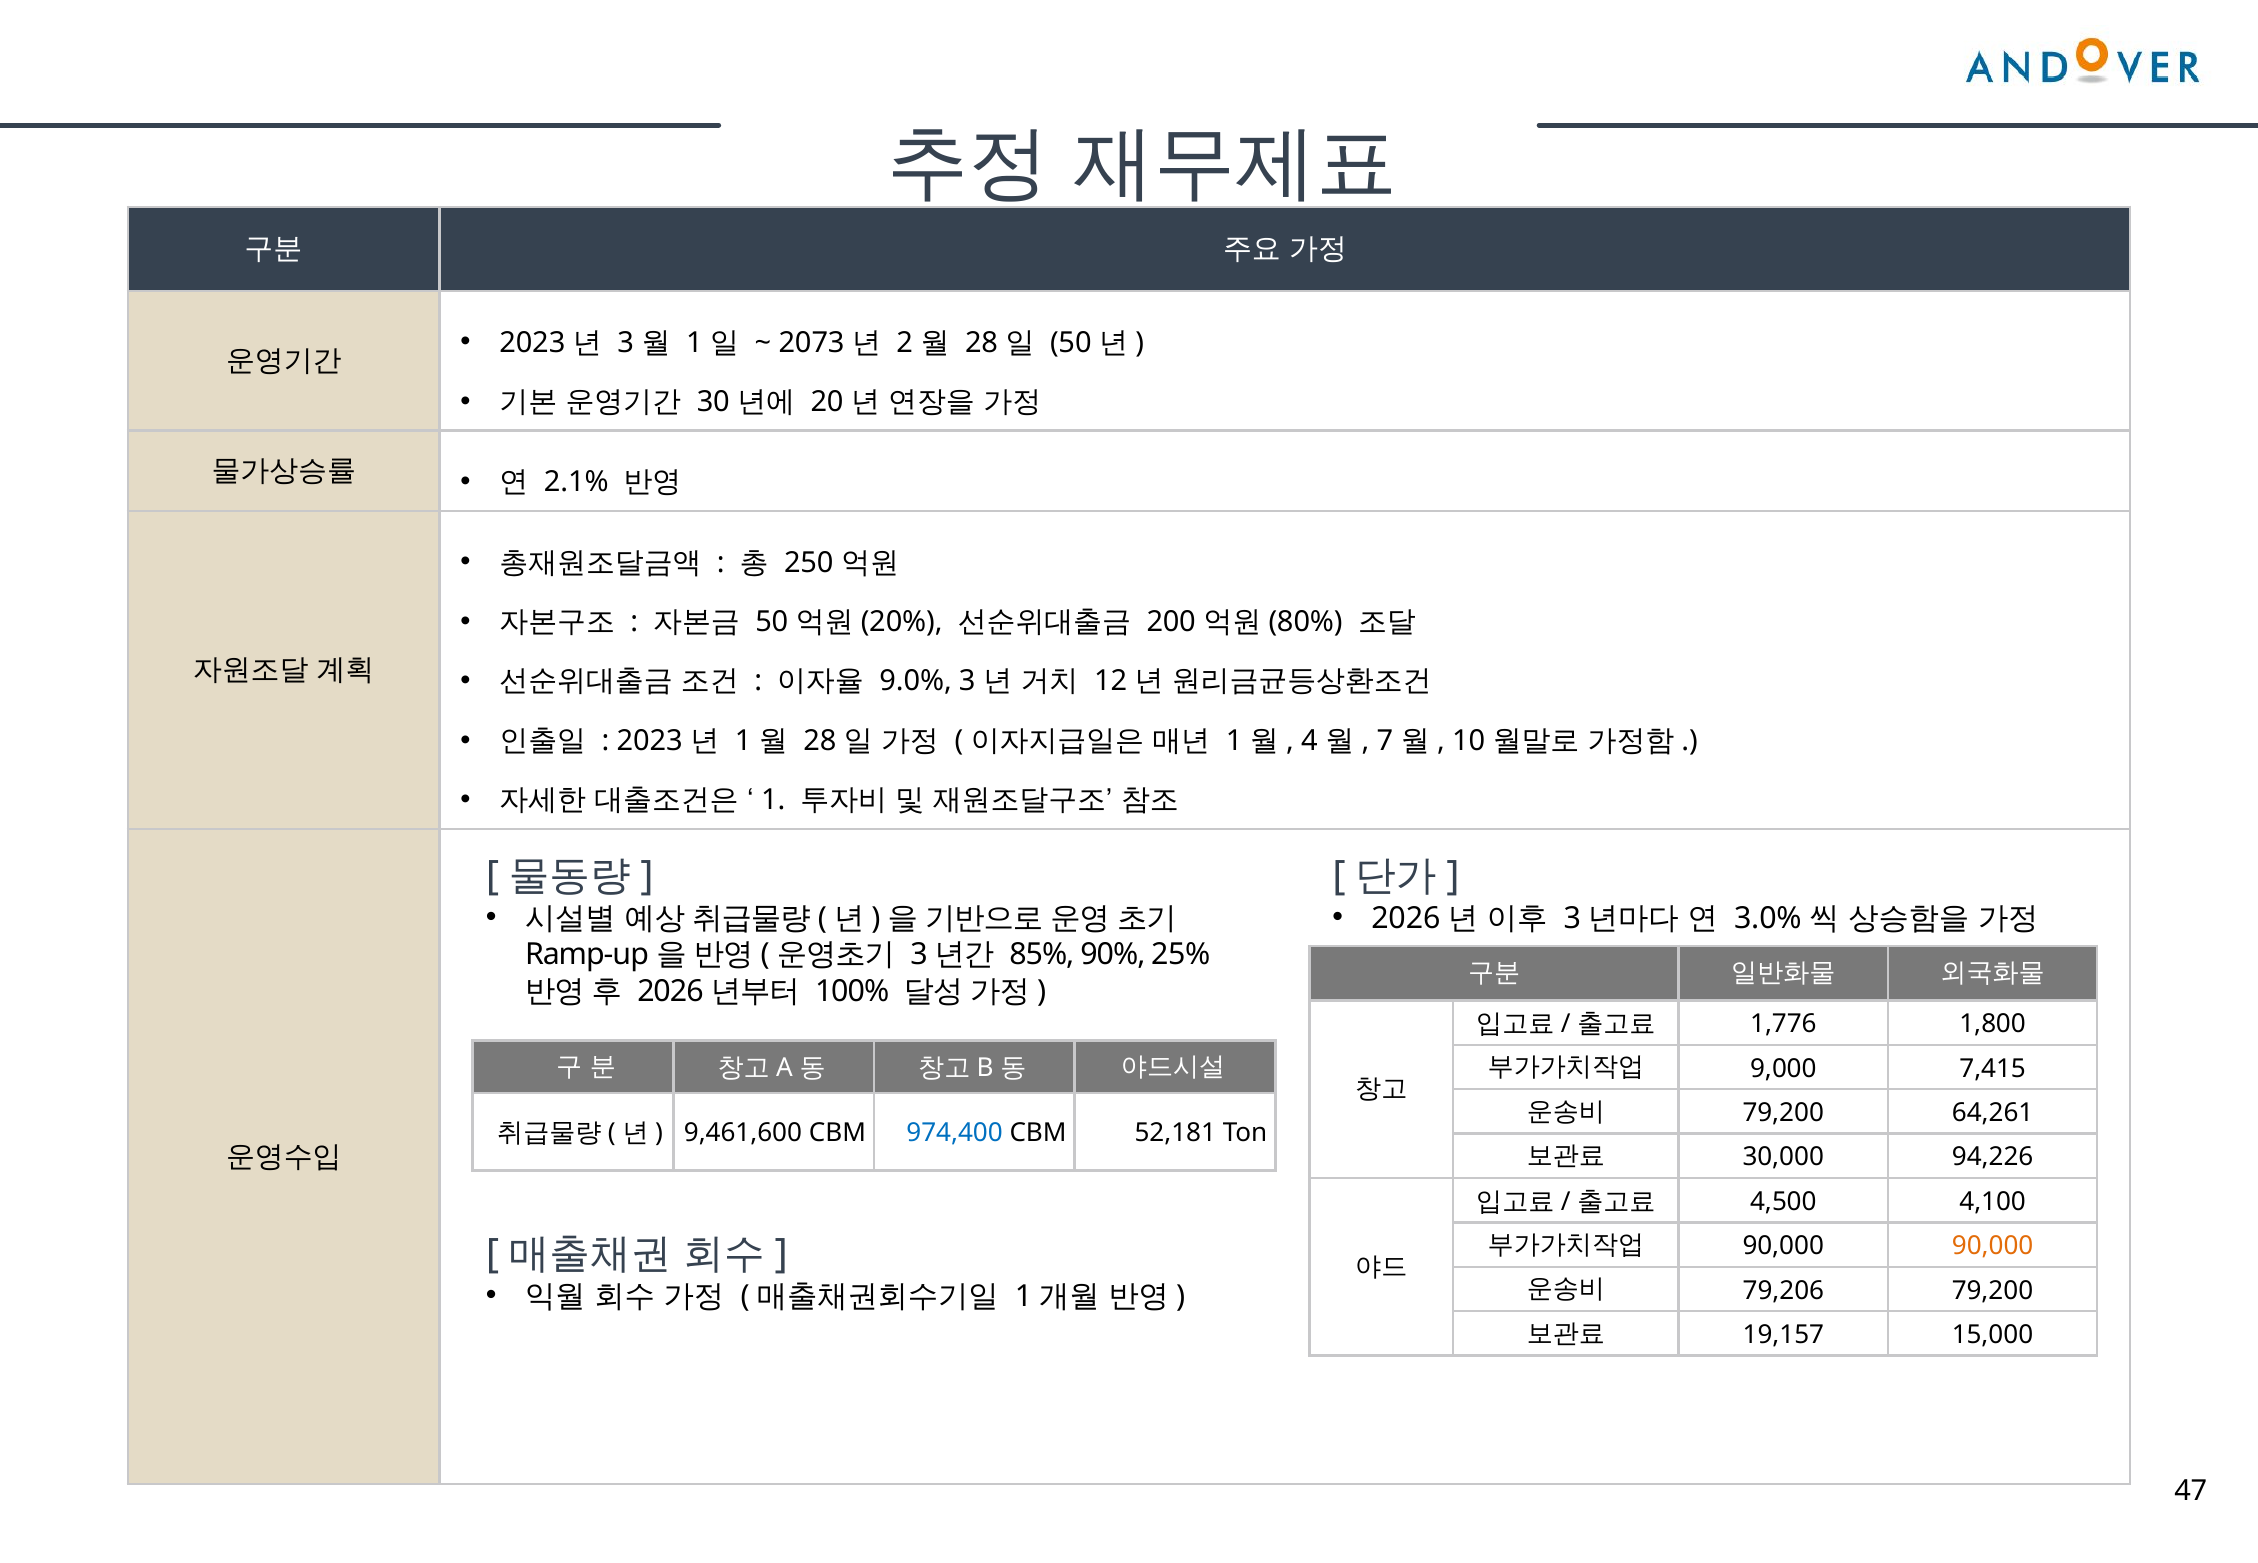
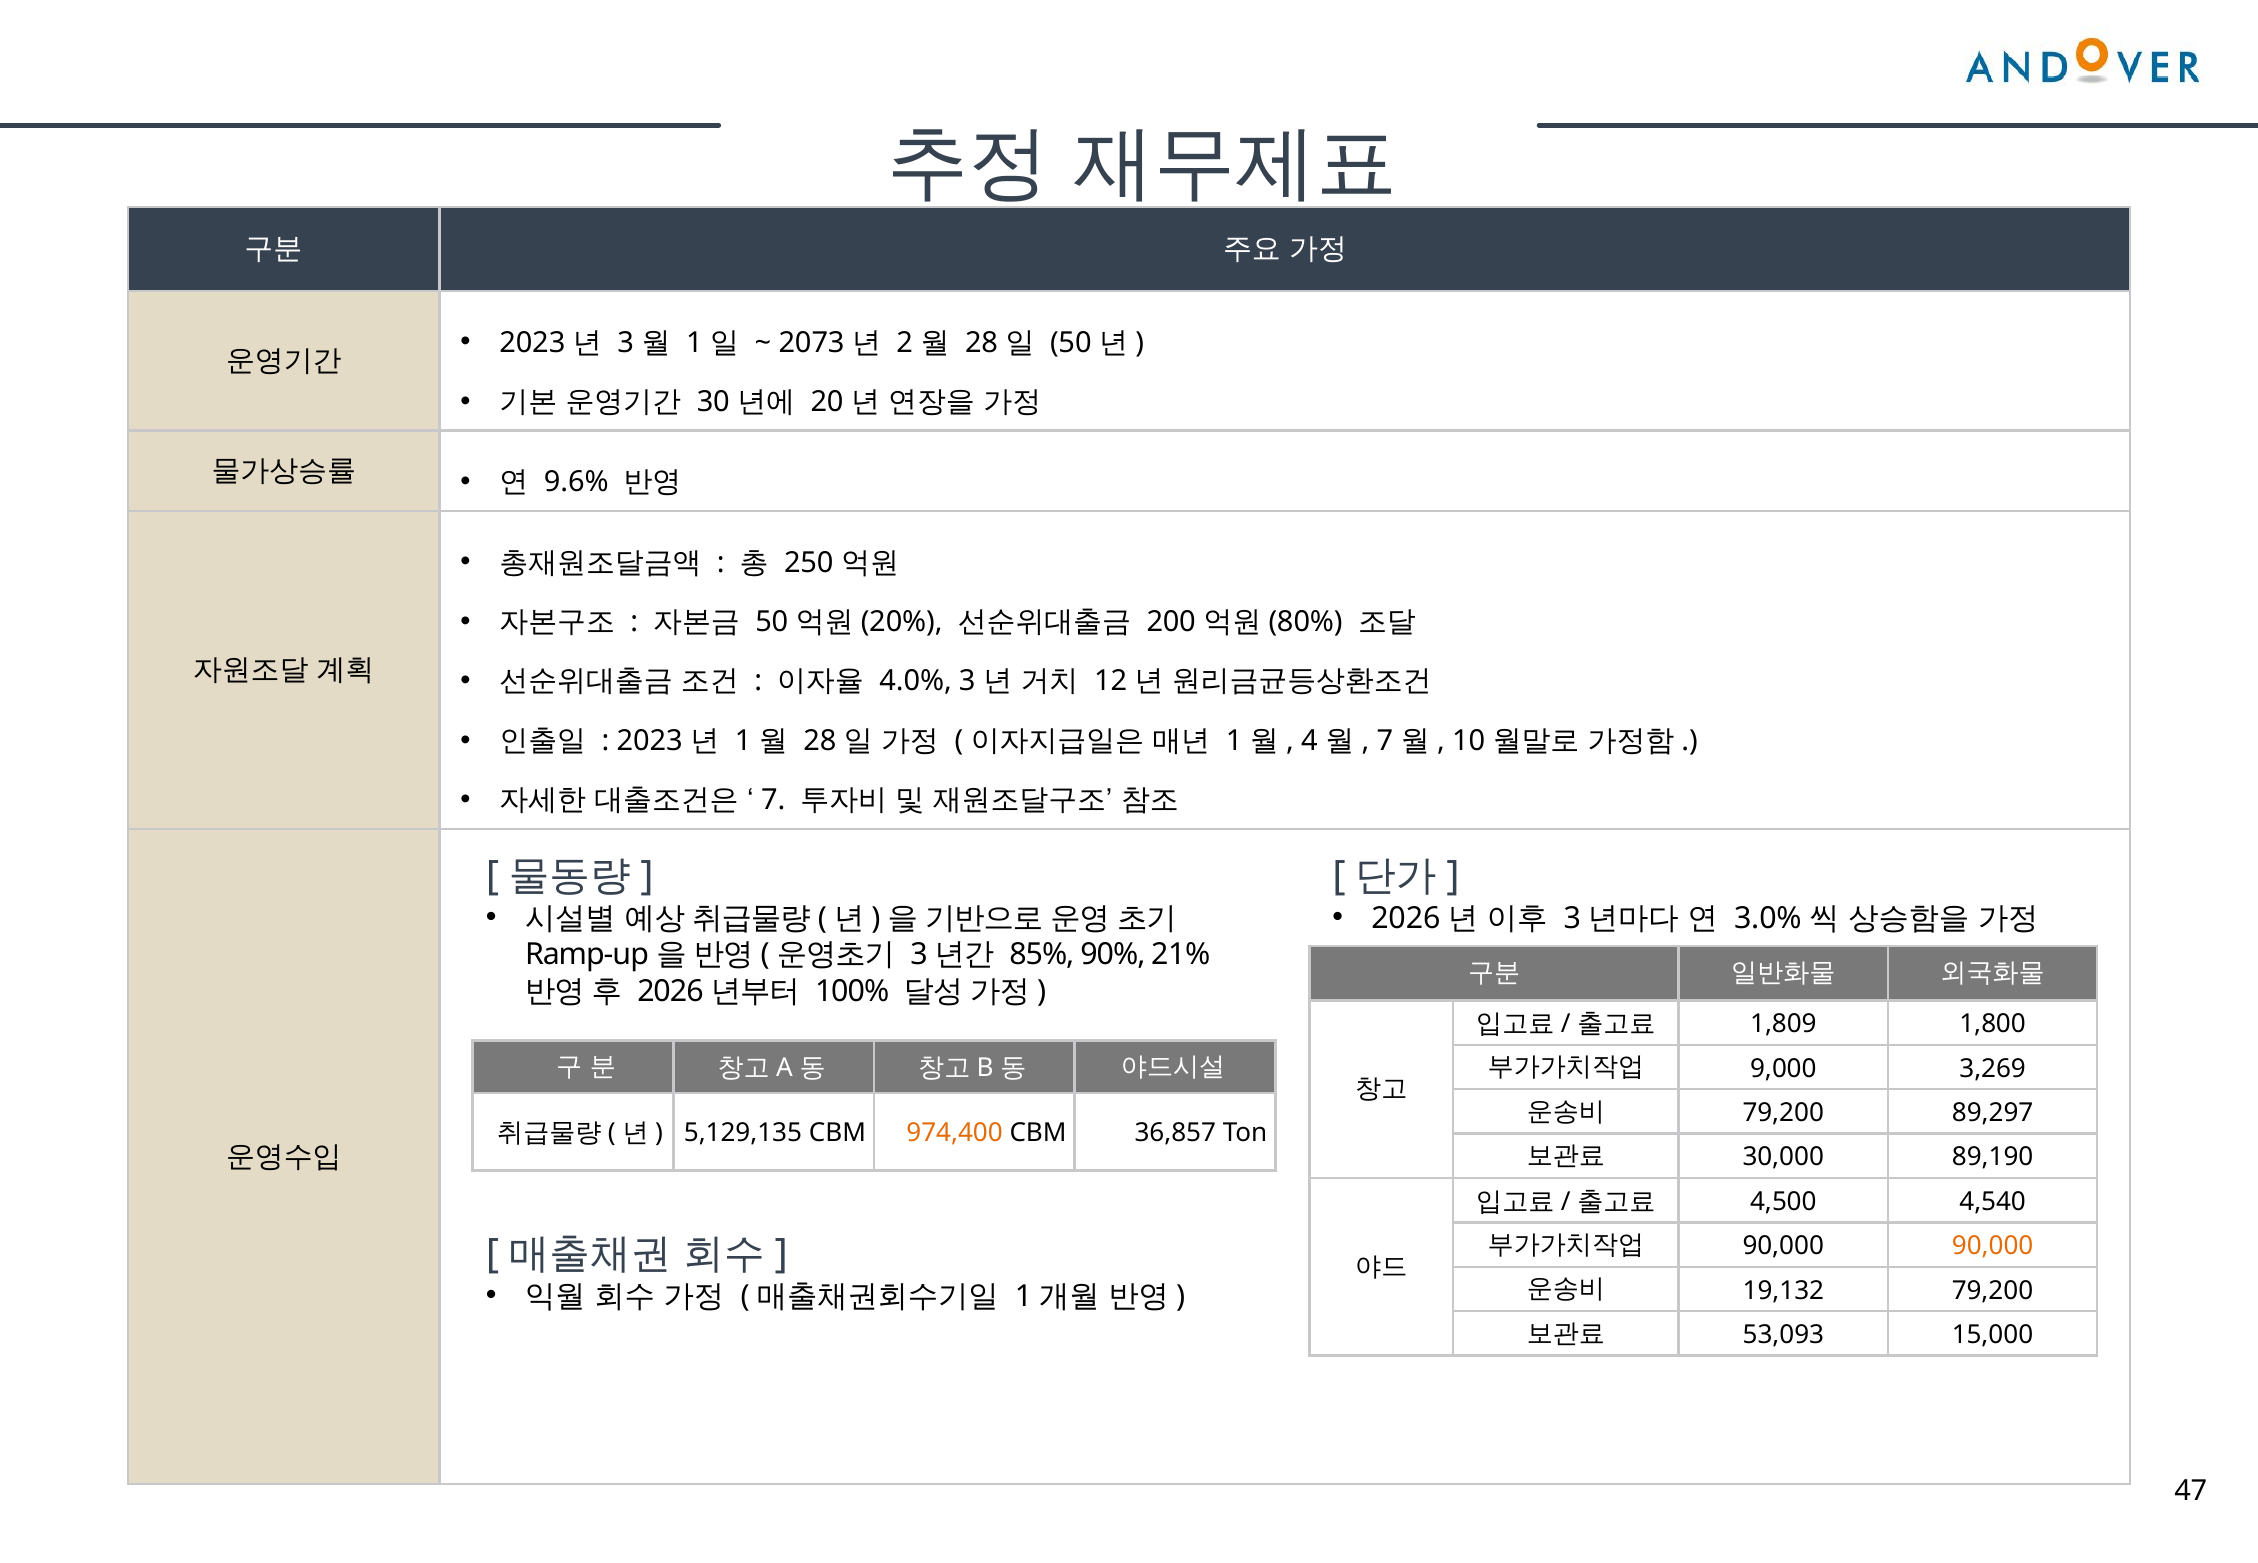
2.1%: 2.1% -> 9.6%
9.0%: 9.0% -> 4.0%
1 at (773, 800): 1 -> 7
25%: 25% -> 21%
1,776: 1,776 -> 1,809
7,415: 7,415 -> 3,269
64,261: 64,261 -> 89,297
9,461,600: 9,461,600 -> 5,129,135
974,400 colour: blue -> orange
52,181: 52,181 -> 36,857
94,226: 94,226 -> 89,190
4,100: 4,100 -> 4,540
79,206: 79,206 -> 19,132
19,157: 19,157 -> 53,093
